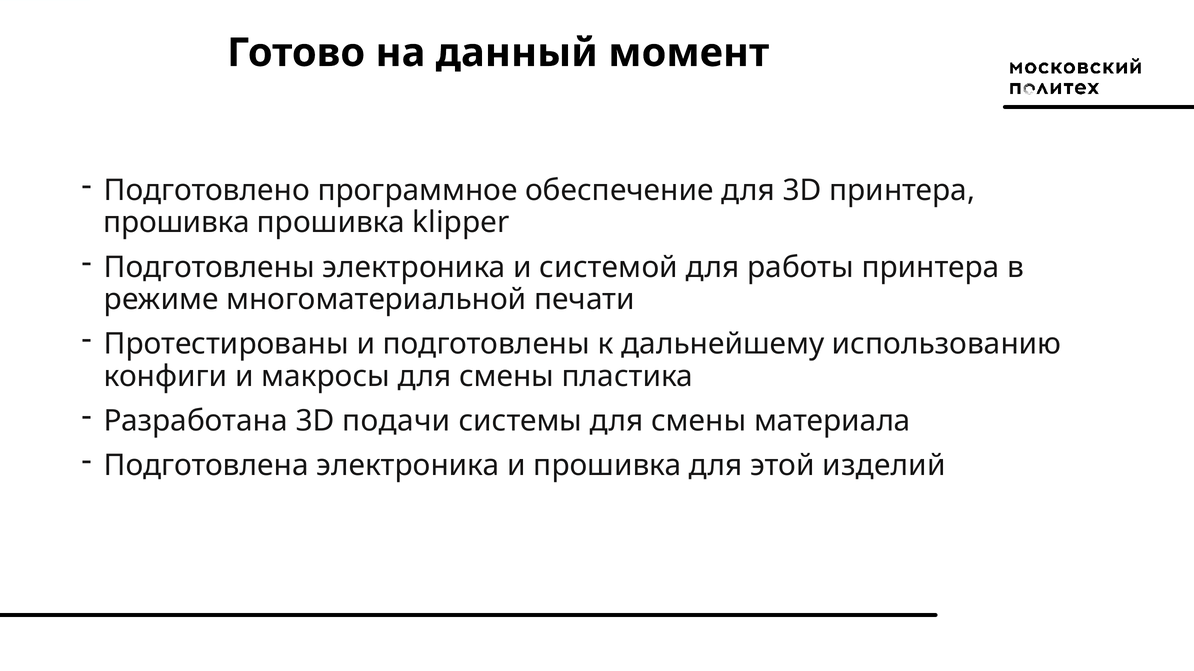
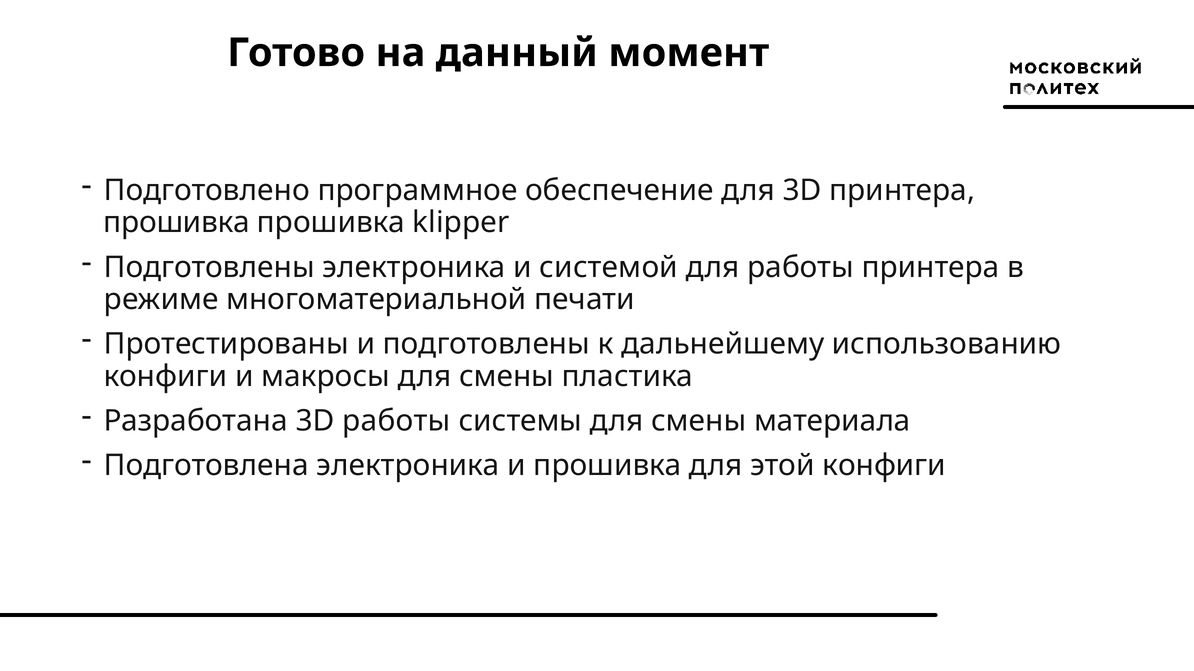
3D подачи: подачи -> работы
этой изделий: изделий -> конфиги
